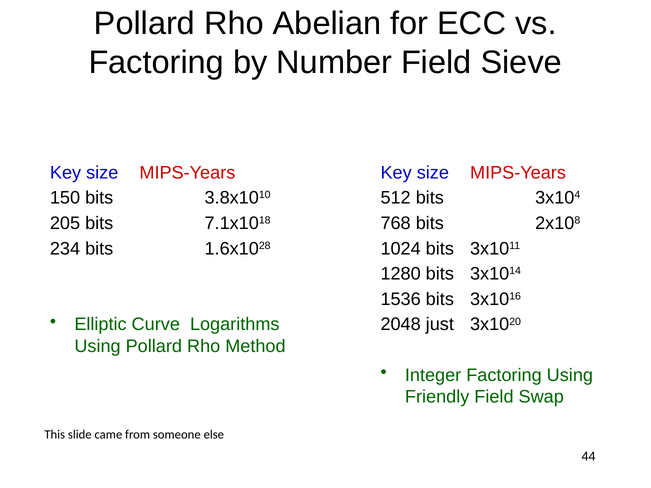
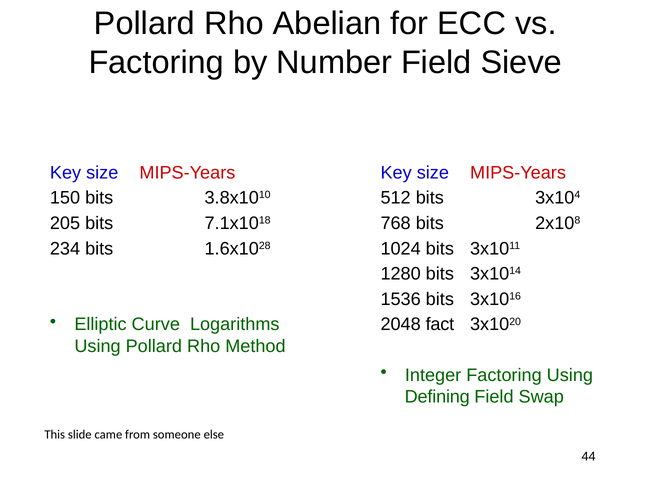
just: just -> fact
Friendly: Friendly -> Defining
